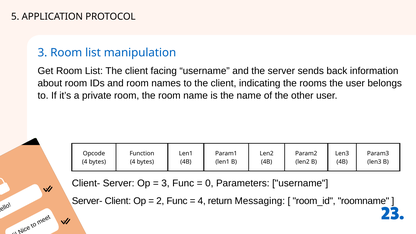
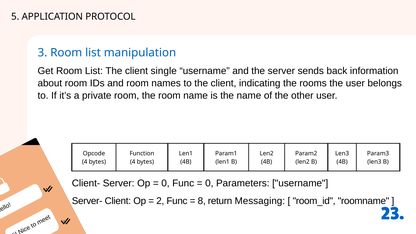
facing: facing -> single
3 at (165, 183): 3 -> 0
4 at (202, 201): 4 -> 8
